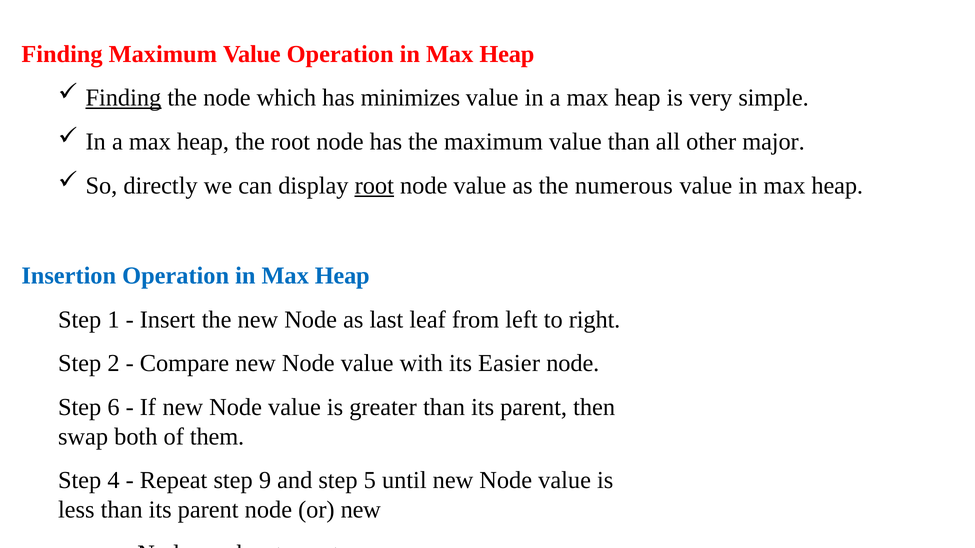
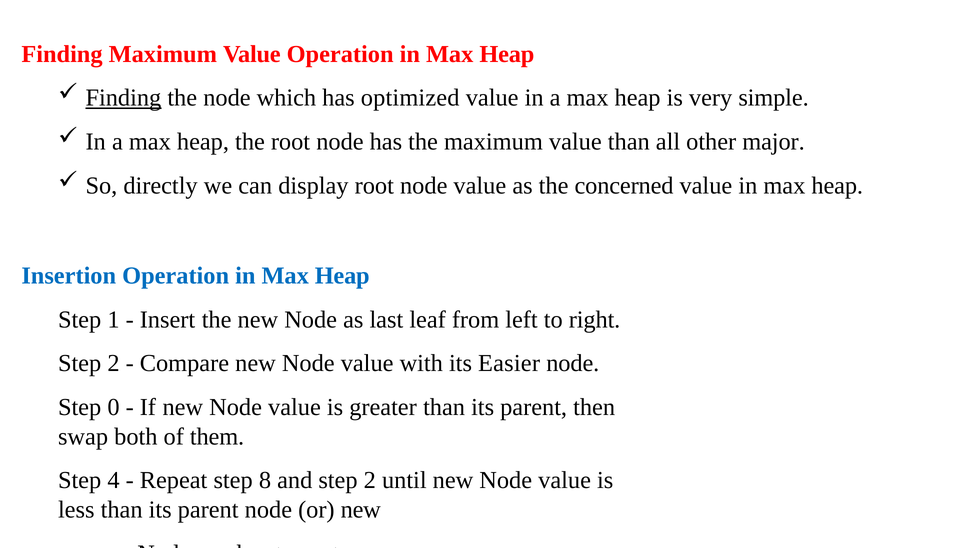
minimizes: minimizes -> optimized
root at (374, 186) underline: present -> none
numerous: numerous -> concerned
6: 6 -> 0
9: 9 -> 8
and step 5: 5 -> 2
